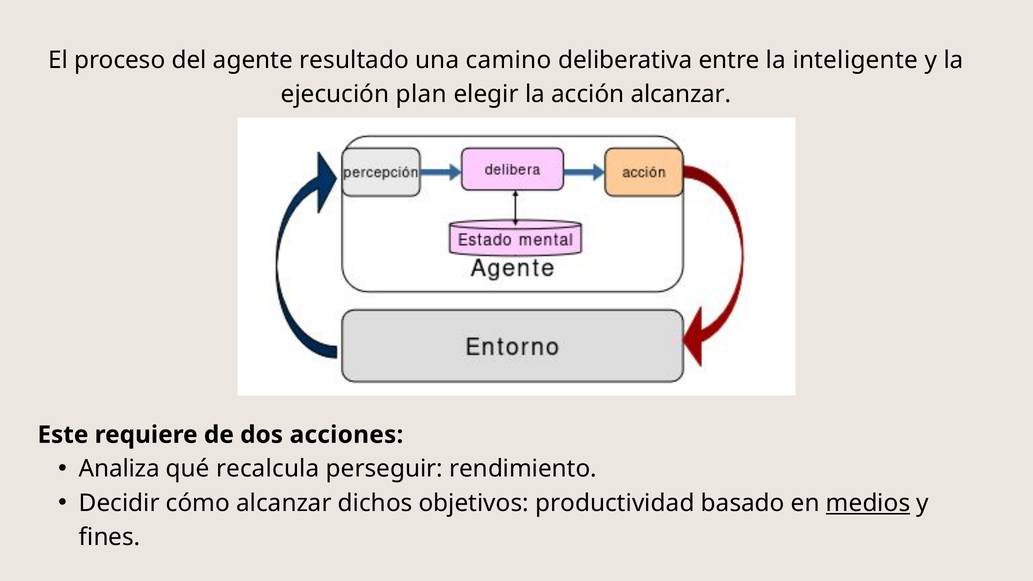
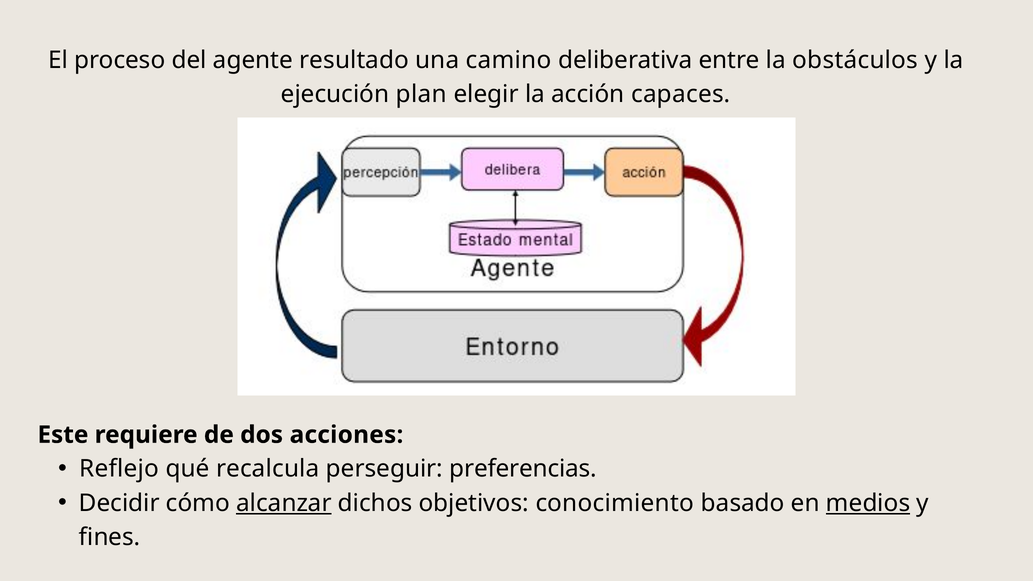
inteligente: inteligente -> obstáculos
acción alcanzar: alcanzar -> capaces
Analiza: Analiza -> Reflejo
rendimiento: rendimiento -> preferencias
alcanzar at (284, 503) underline: none -> present
productividad: productividad -> conocimiento
